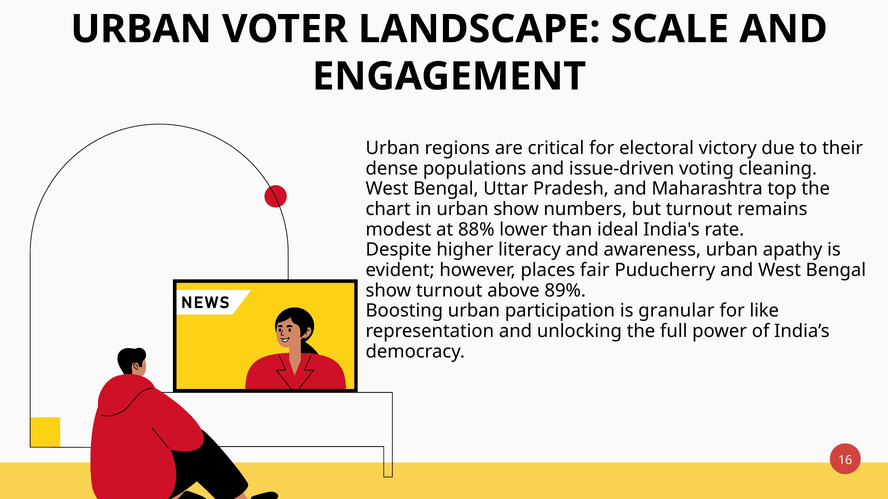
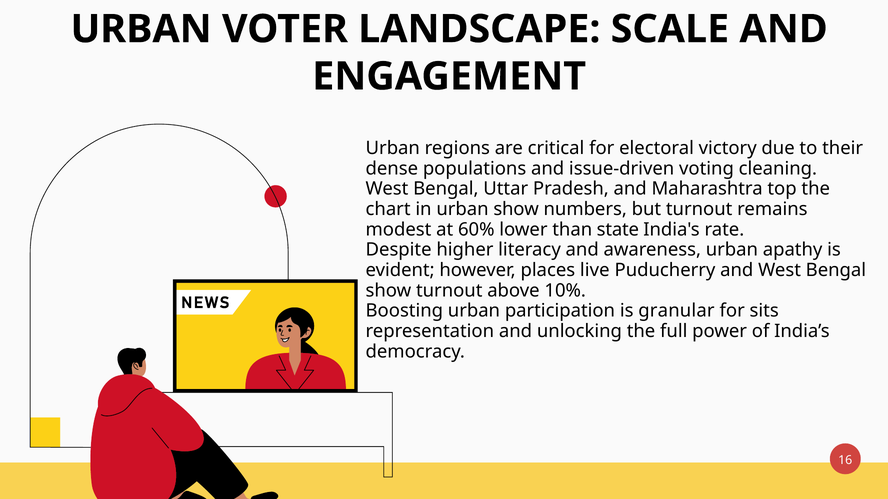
88%: 88% -> 60%
ideal: ideal -> state
fair: fair -> live
89%: 89% -> 10%
like: like -> sits
